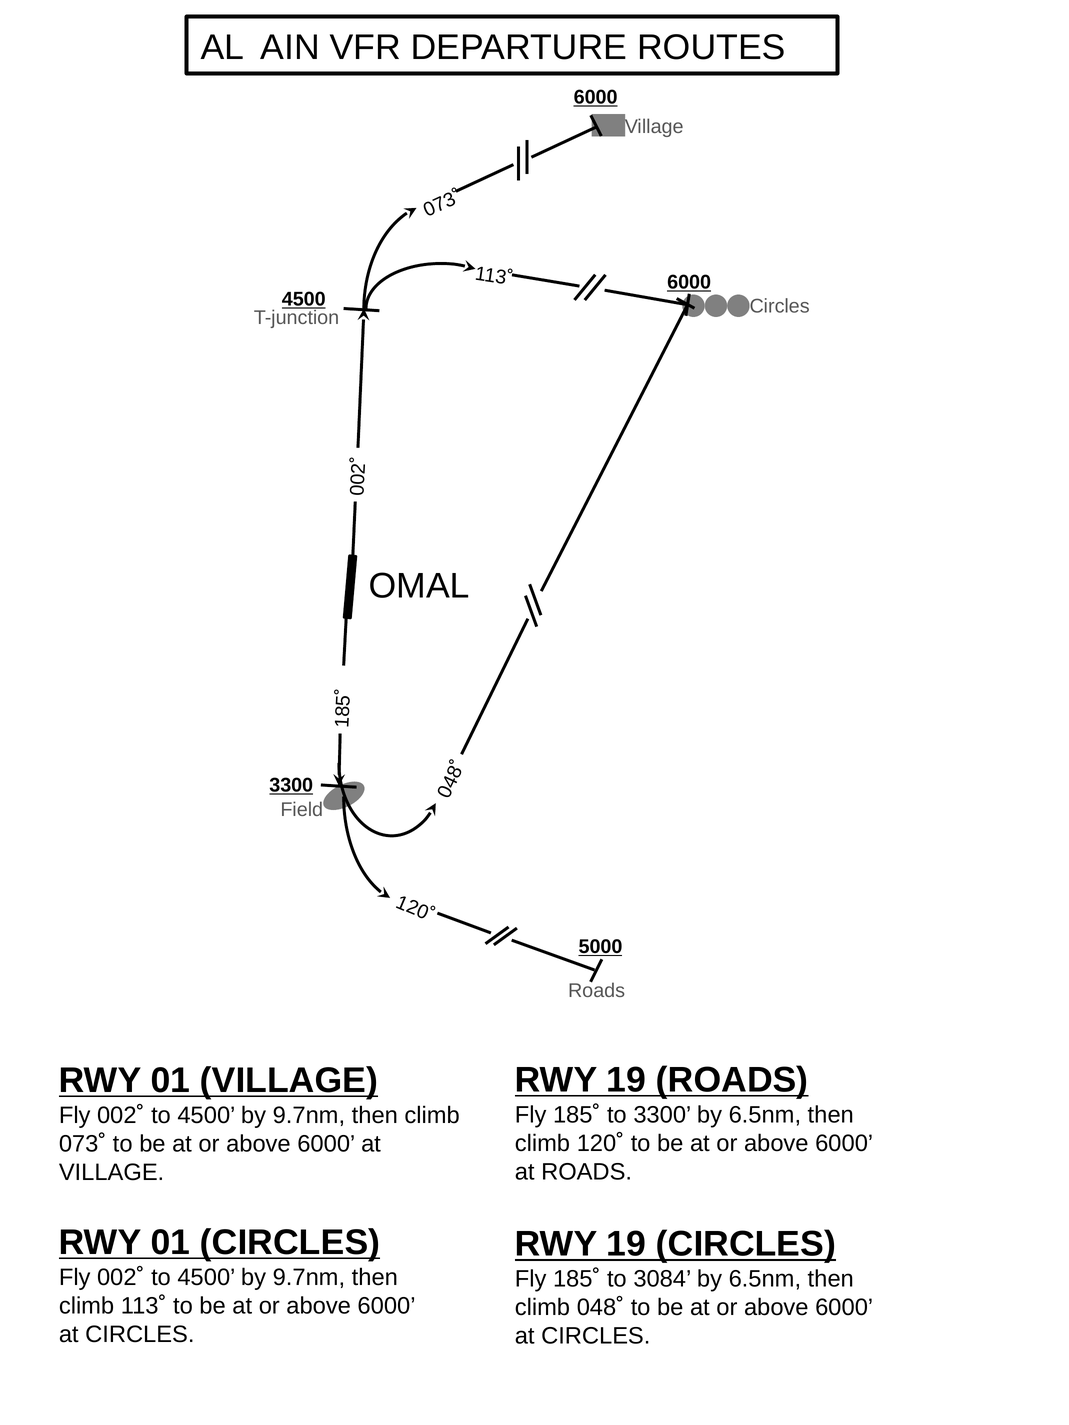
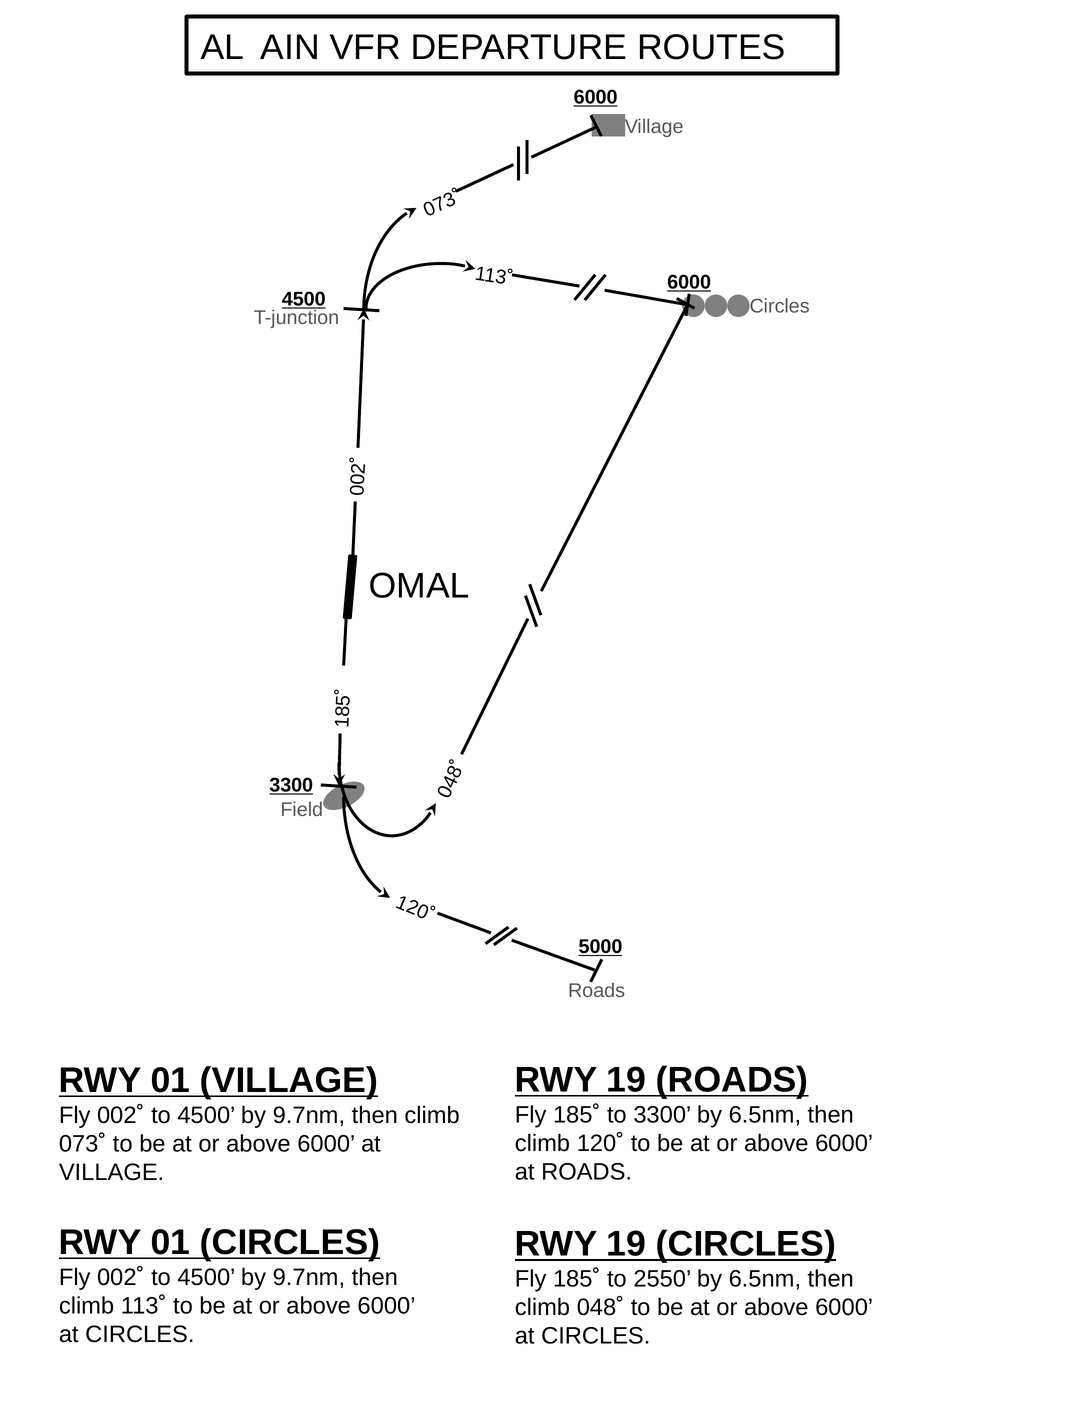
3084: 3084 -> 2550
